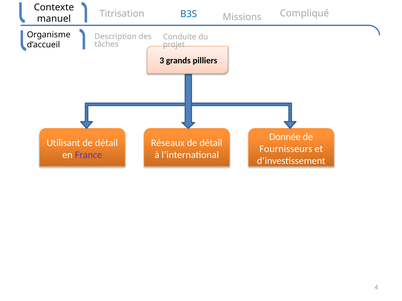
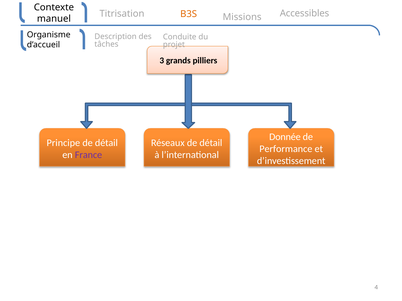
Compliqué: Compliqué -> Accessibles
B3S colour: blue -> orange
Utilisant: Utilisant -> Principe
Fournisseurs: Fournisseurs -> Performance
